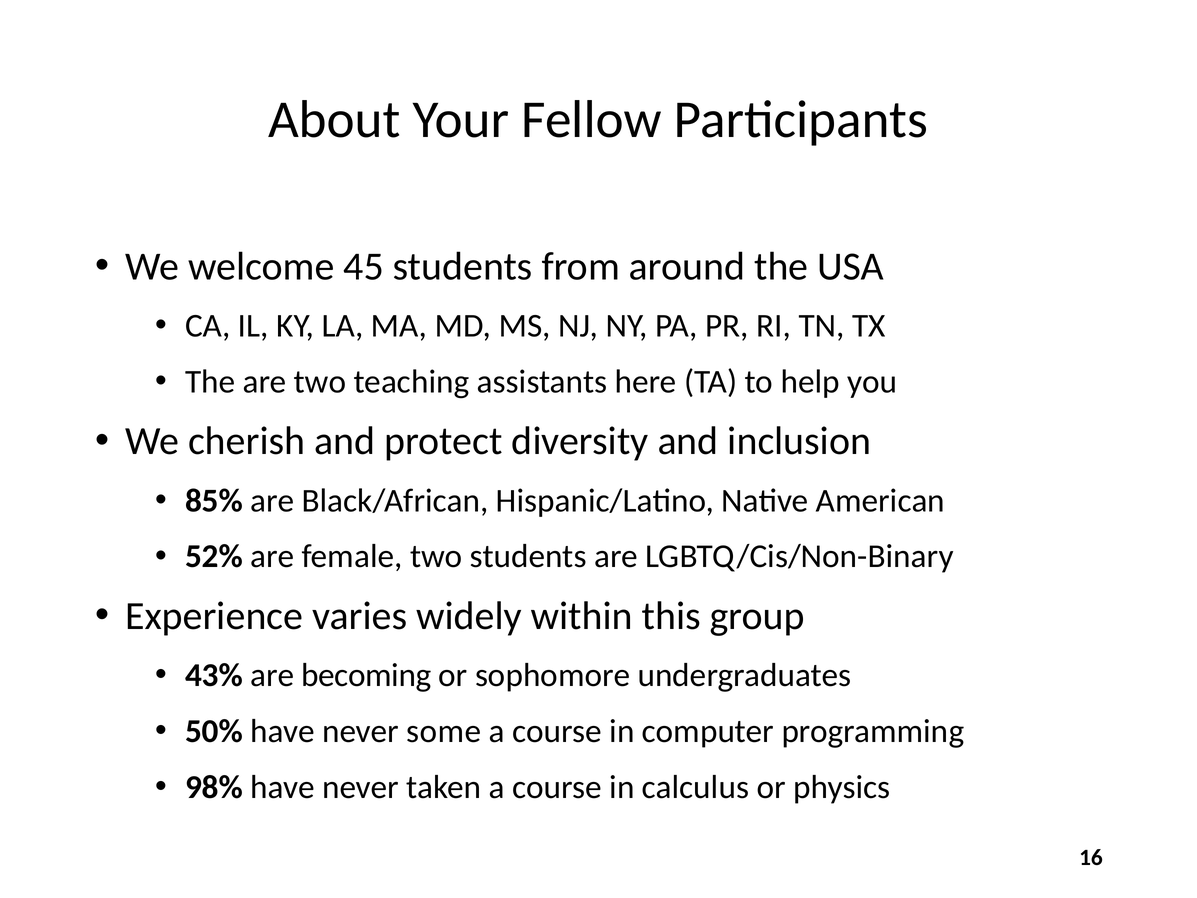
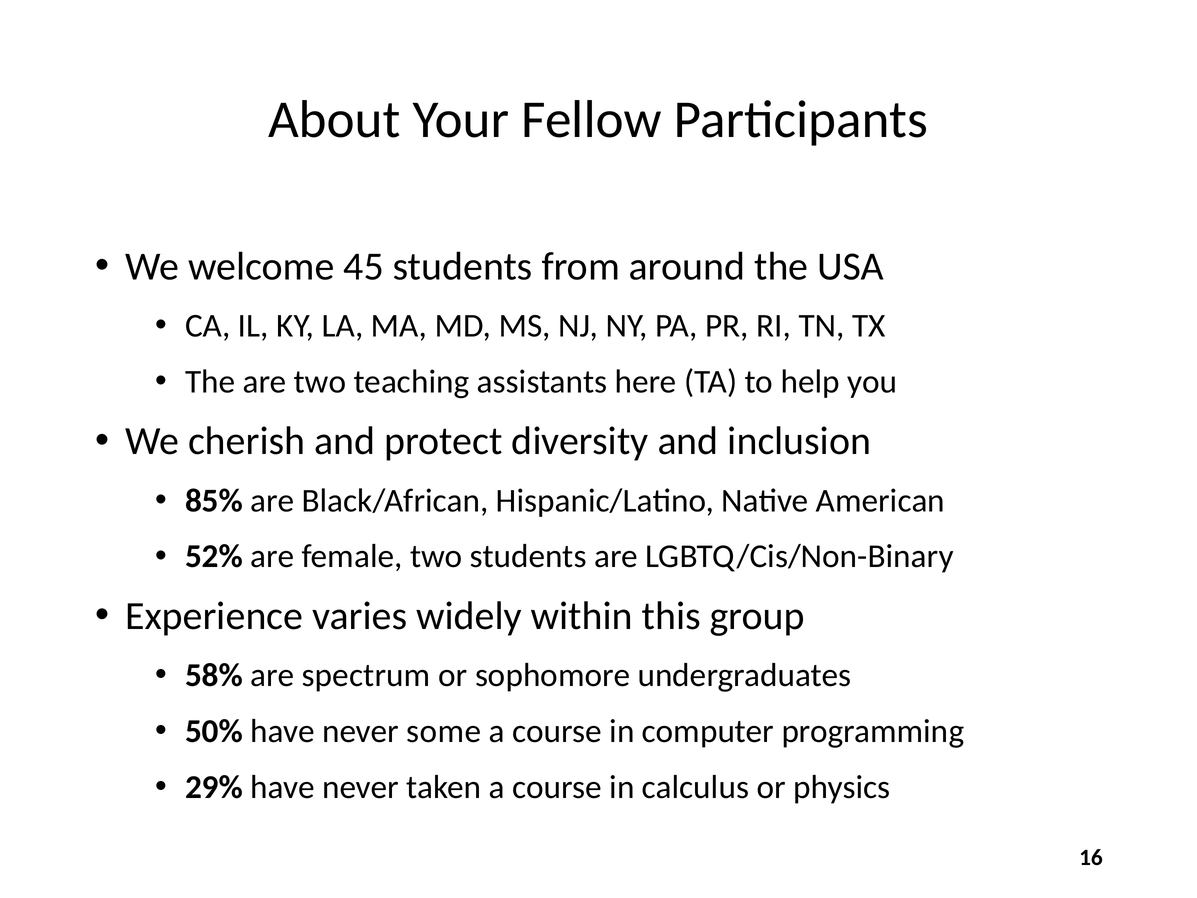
43%: 43% -> 58%
becoming: becoming -> spectrum
98%: 98% -> 29%
